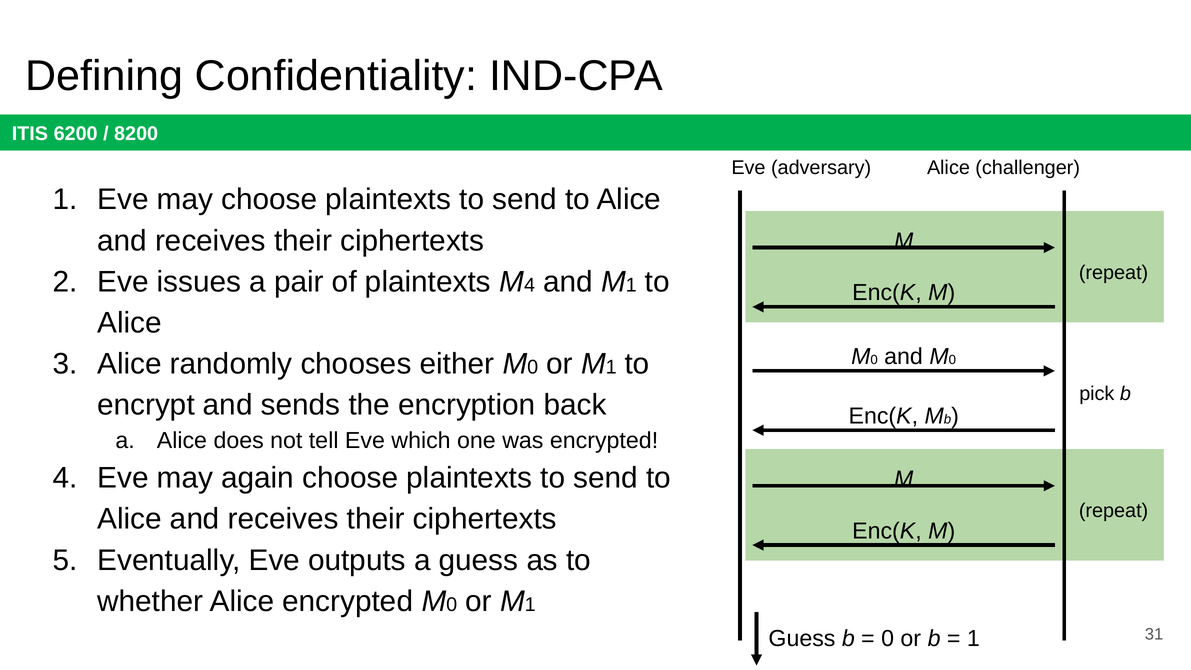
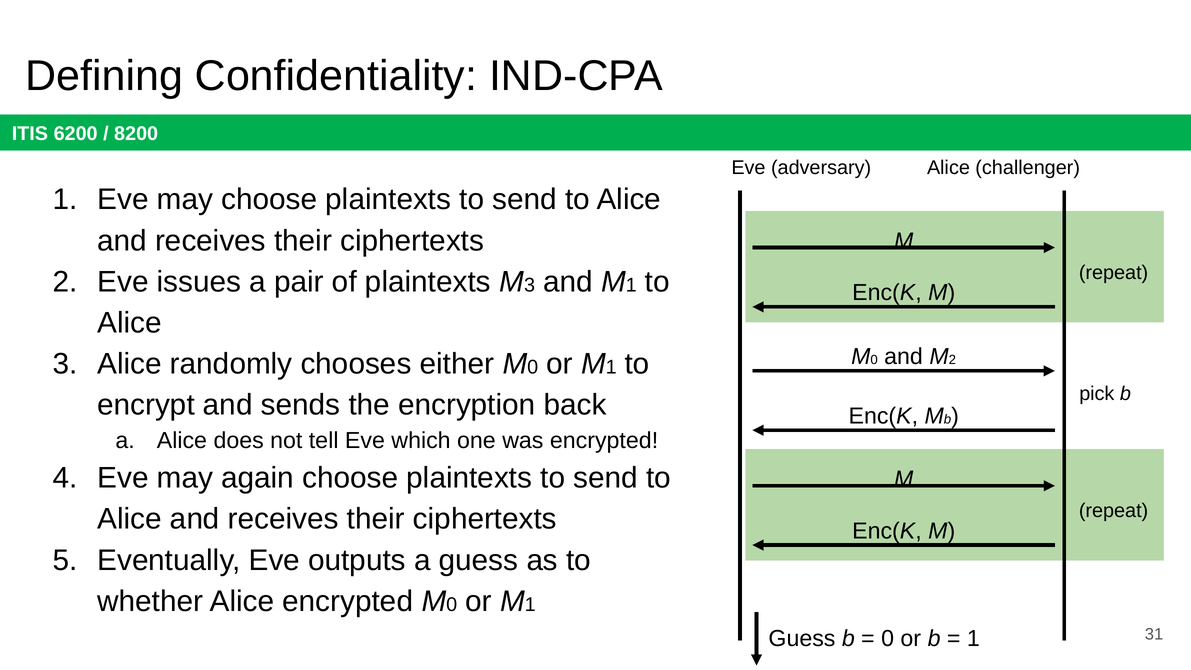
M 4: 4 -> 3
and M 0: 0 -> 2
